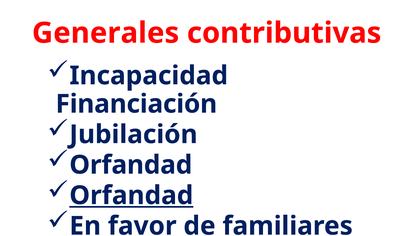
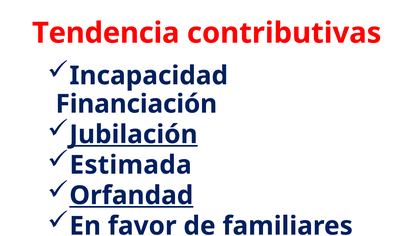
Generales: Generales -> Tendencia
Jubilación underline: none -> present
Orfandad at (131, 165): Orfandad -> Estimada
